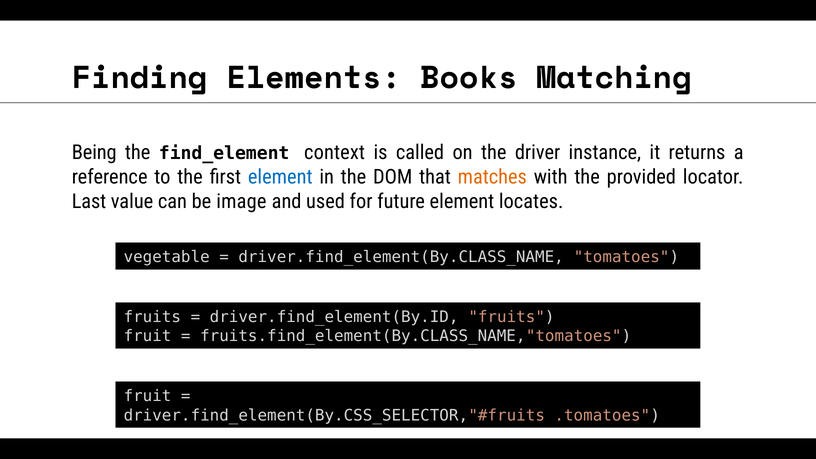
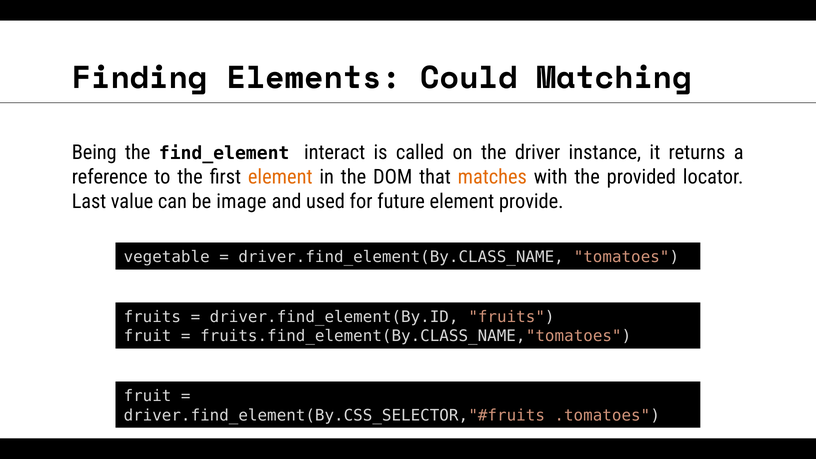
Books: Books -> Could
context: context -> interact
element at (280, 177) colour: blue -> orange
locates: locates -> provide
